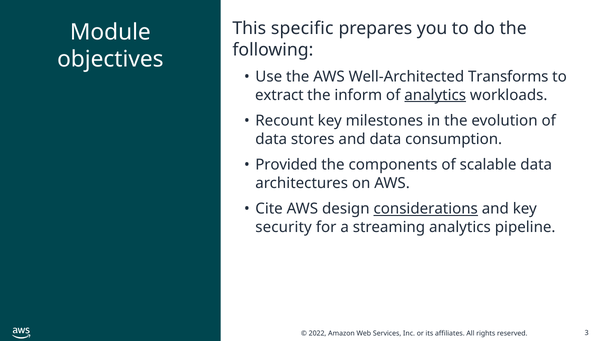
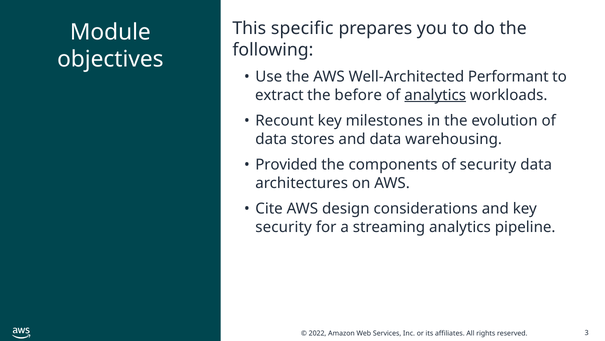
Transforms: Transforms -> Performant
inform: inform -> before
consumption: consumption -> warehousing
of scalable: scalable -> security
considerations underline: present -> none
